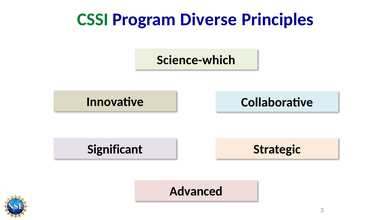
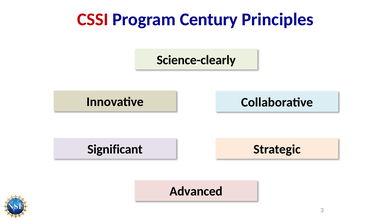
CSSI colour: green -> red
Diverse: Diverse -> Century
Science-which: Science-which -> Science-clearly
